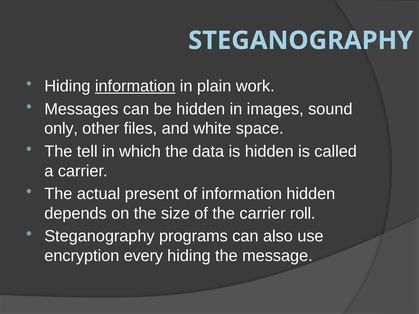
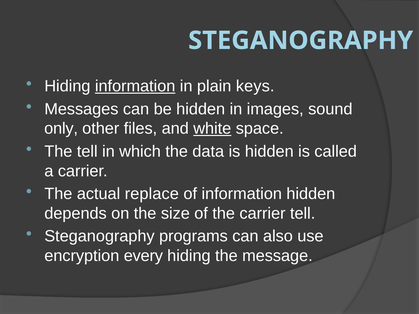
work: work -> keys
white underline: none -> present
present: present -> replace
carrier roll: roll -> tell
